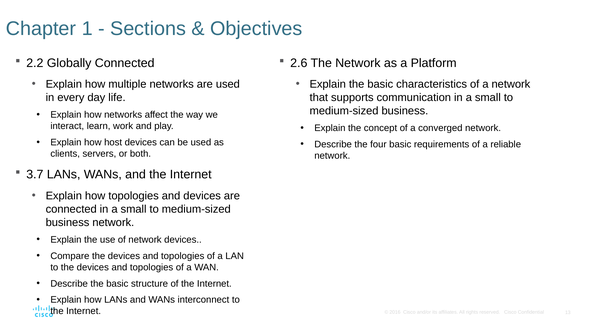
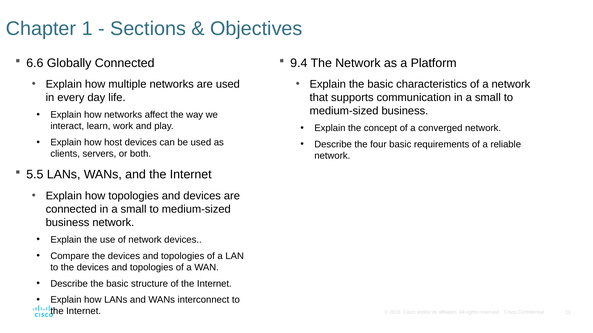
2.2: 2.2 -> 6.6
2.6: 2.6 -> 9.4
3.7: 3.7 -> 5.5
